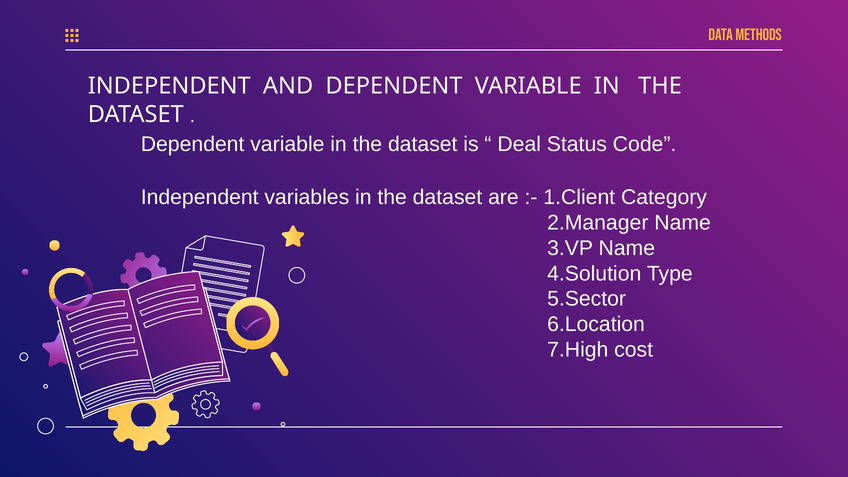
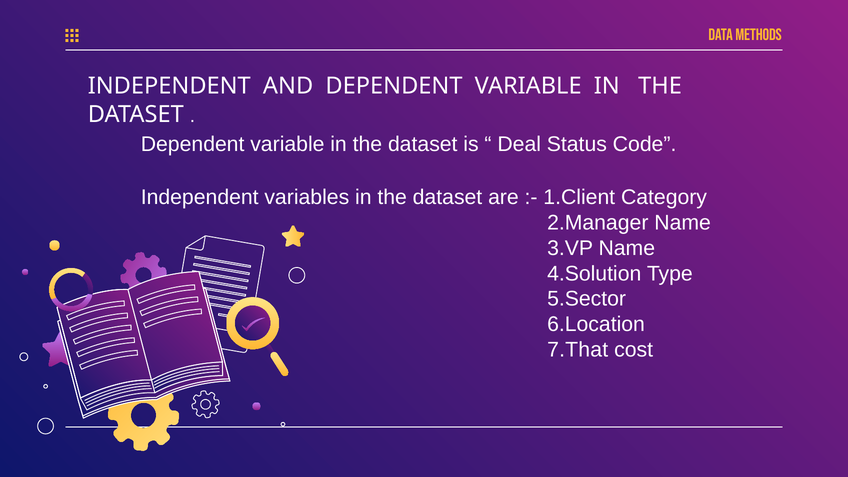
7.High: 7.High -> 7.That
